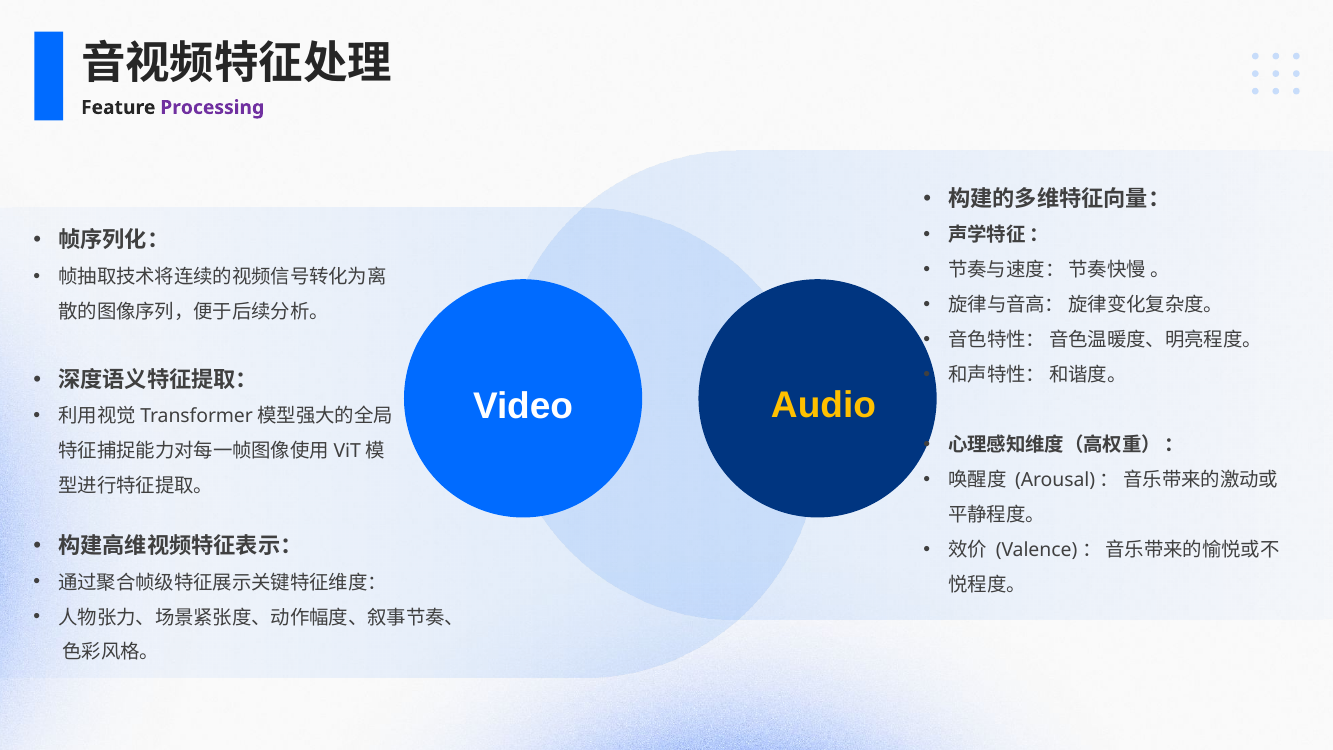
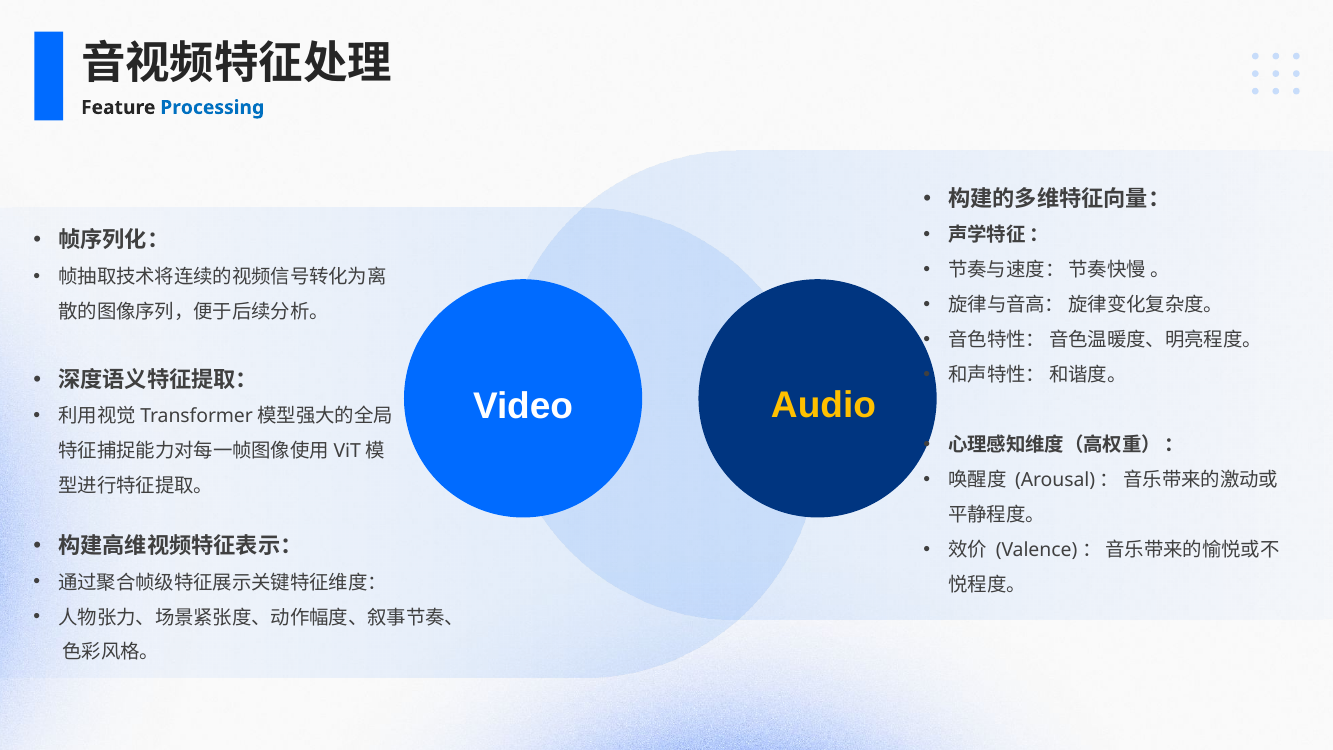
Processing colour: purple -> blue
